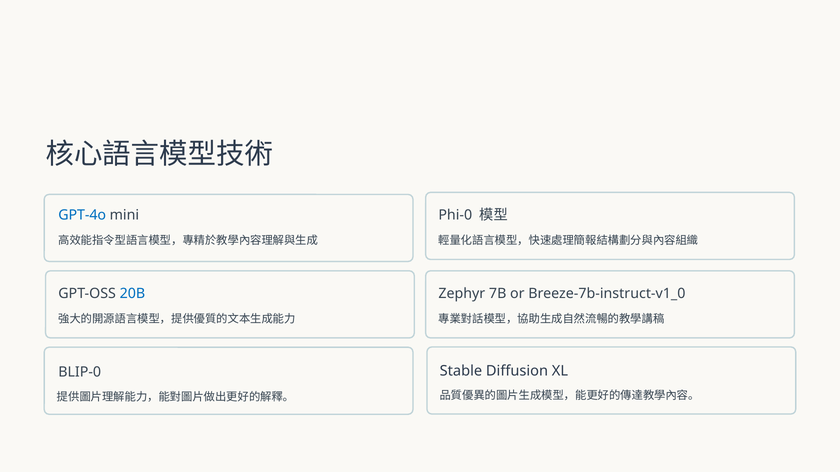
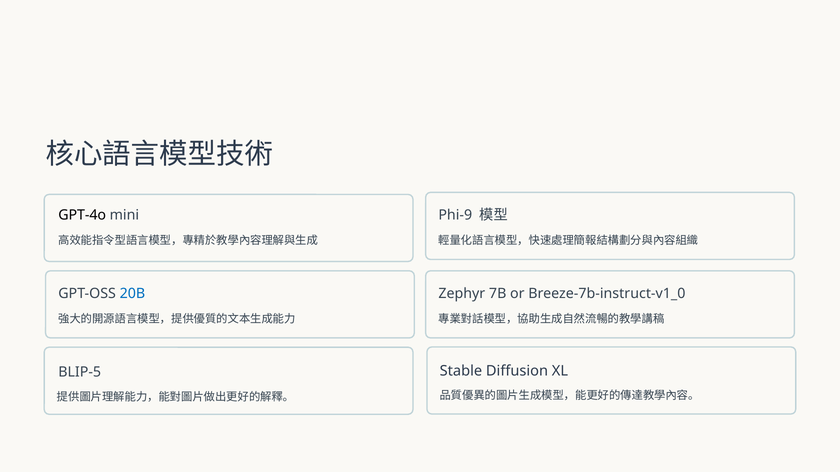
GPT-4o colour: blue -> black
Phi-0: Phi-0 -> Phi-9
BLIP-0: BLIP-0 -> BLIP-5
